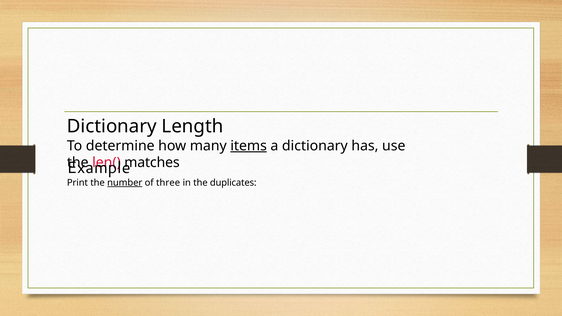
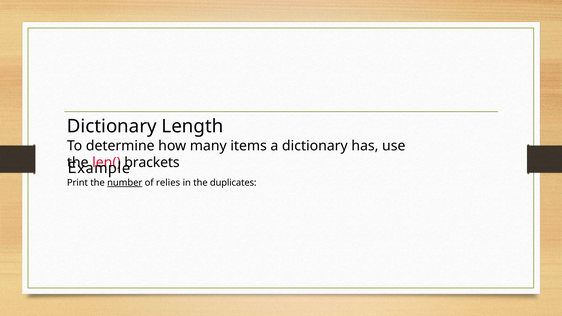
items underline: present -> none
matches: matches -> brackets
three: three -> relies
